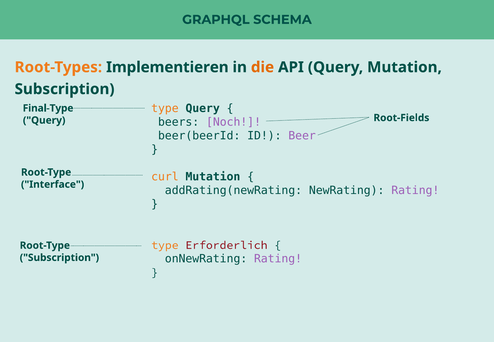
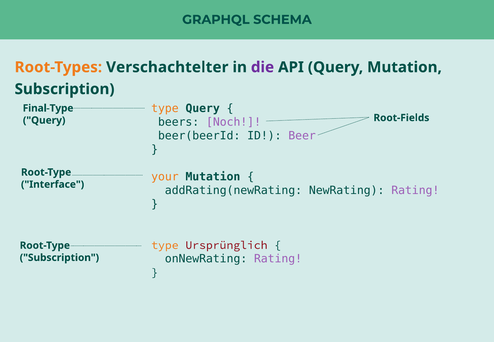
Implementieren: Implementieren -> Verschachtelter
die colour: orange -> purple
curl: curl -> your
Erforderlich: Erforderlich -> Ursprünglich
